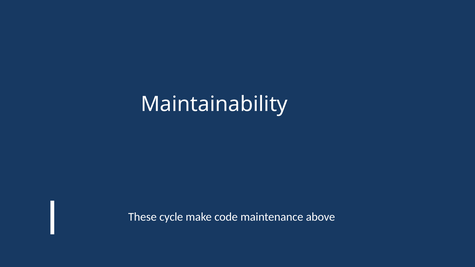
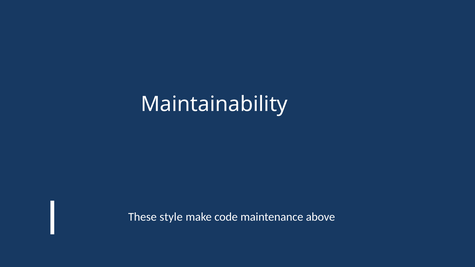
cycle: cycle -> style
